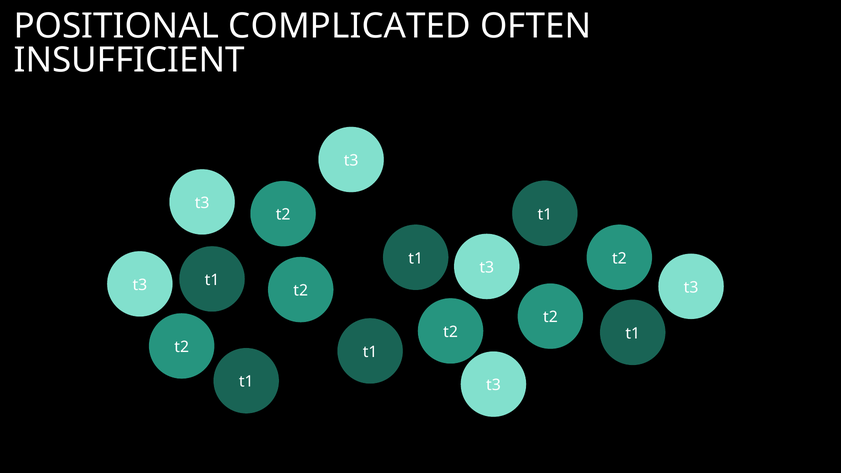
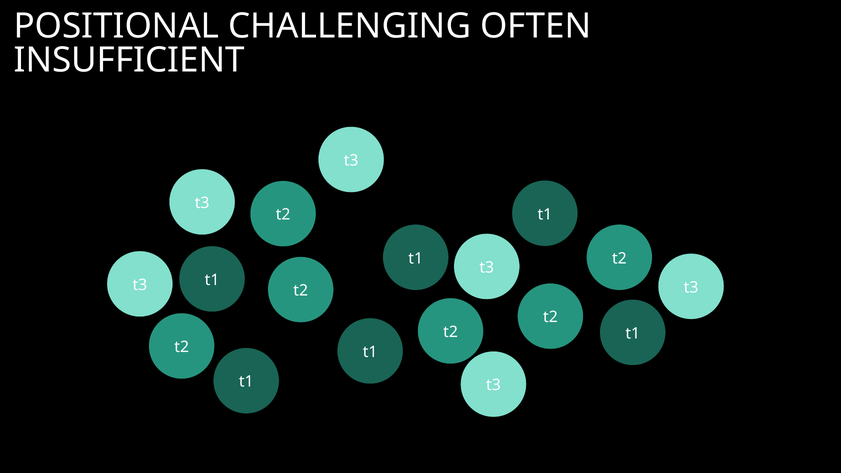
COMPLICATED: COMPLICATED -> CHALLENGING
